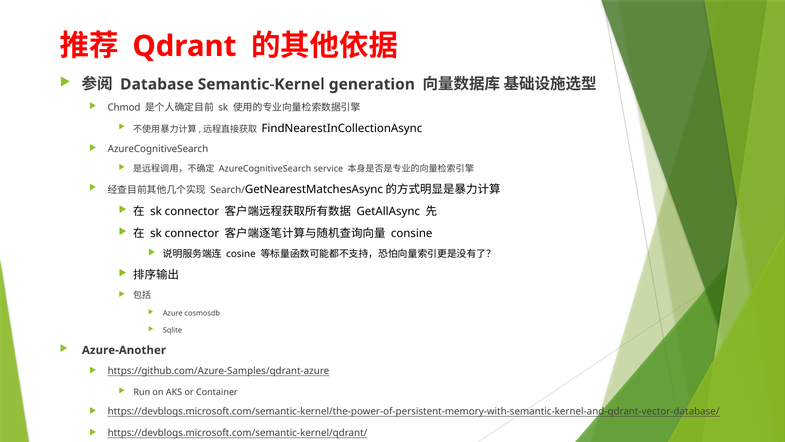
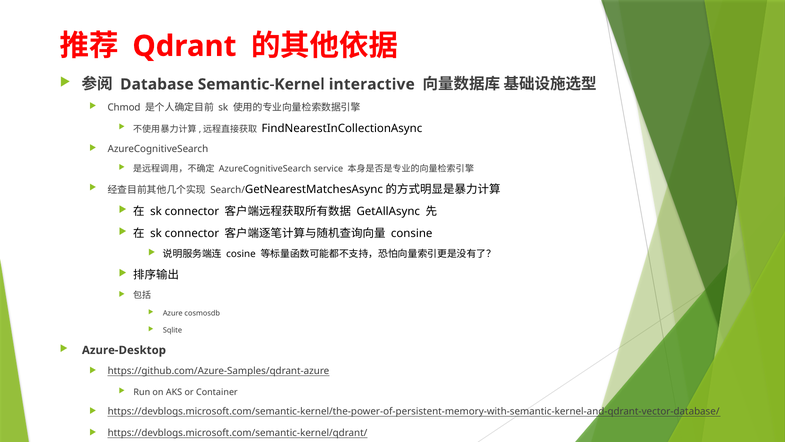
generation: generation -> interactive
Azure-Another: Azure-Another -> Azure-Desktop
